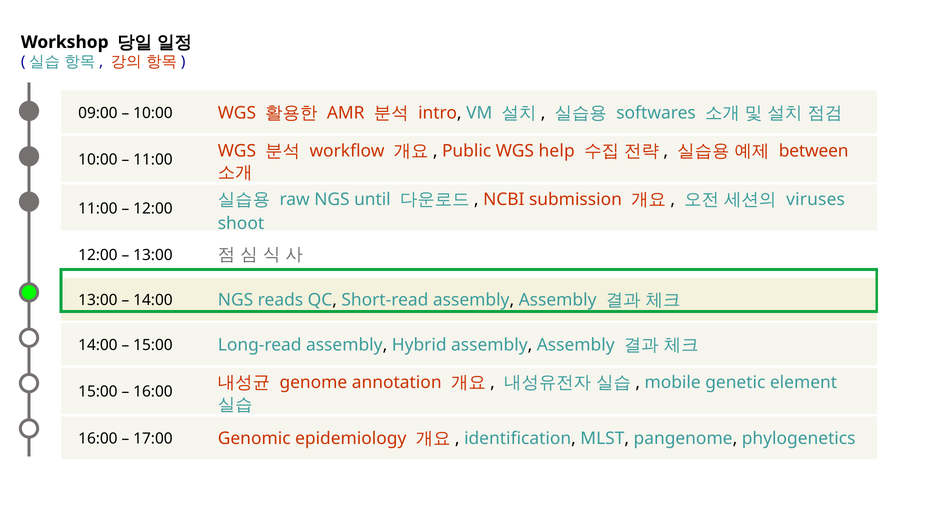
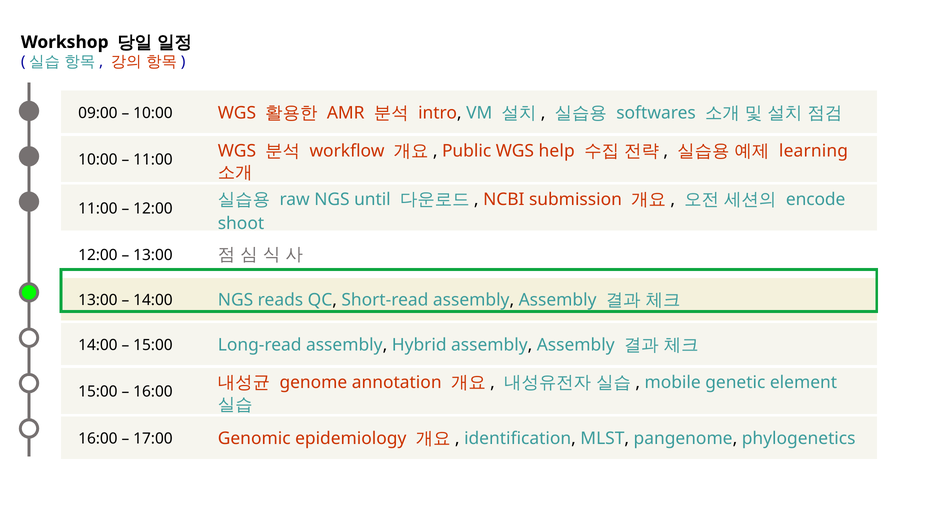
between: between -> learning
viruses: viruses -> encode
